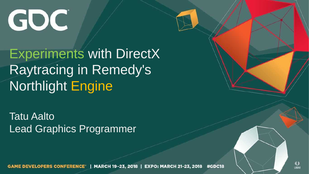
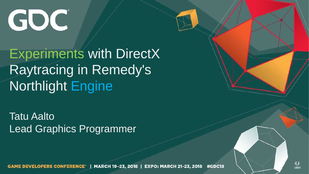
Engine colour: yellow -> light blue
